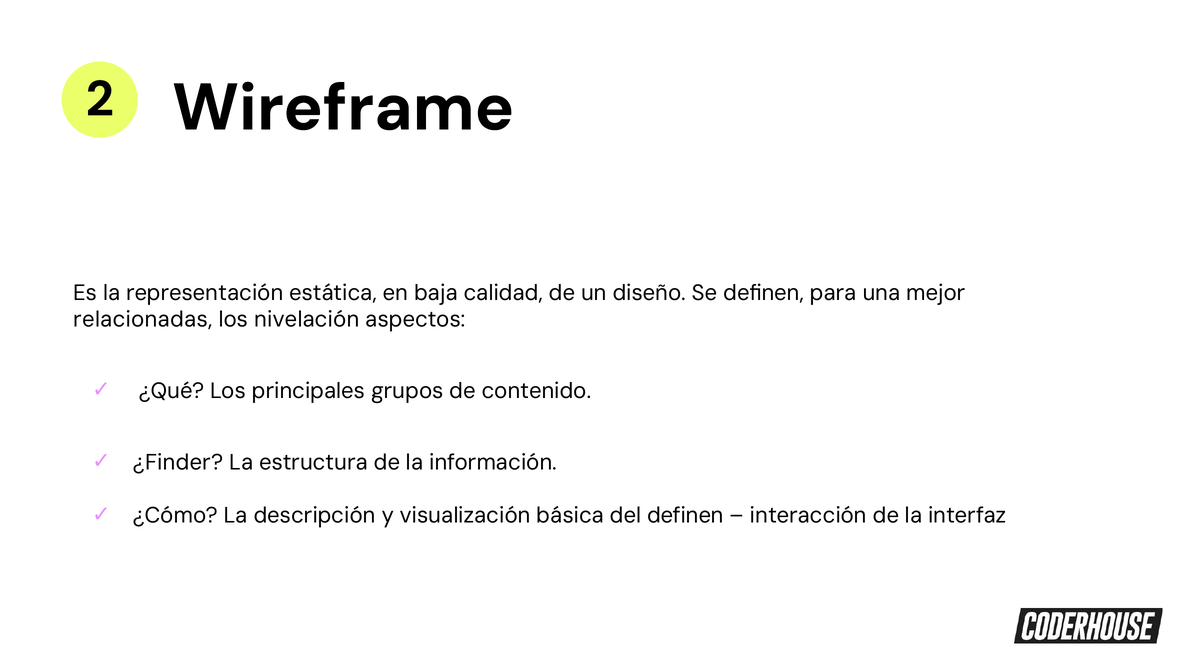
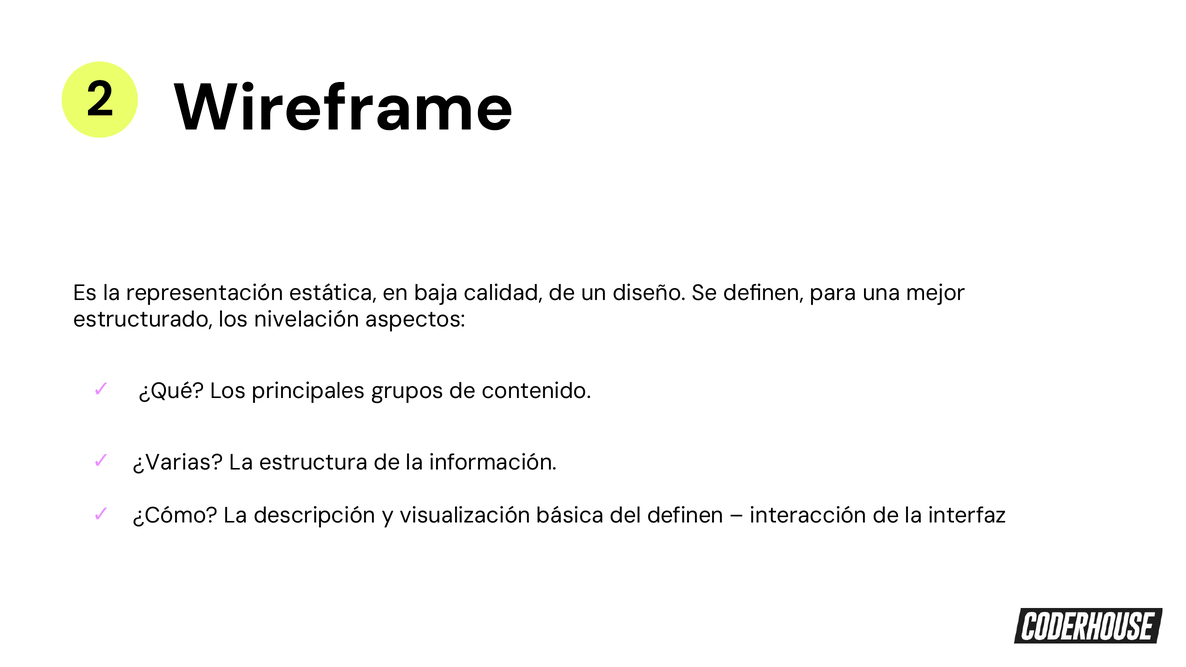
relacionadas: relacionadas -> estructurado
¿Finder: ¿Finder -> ¿Varias
